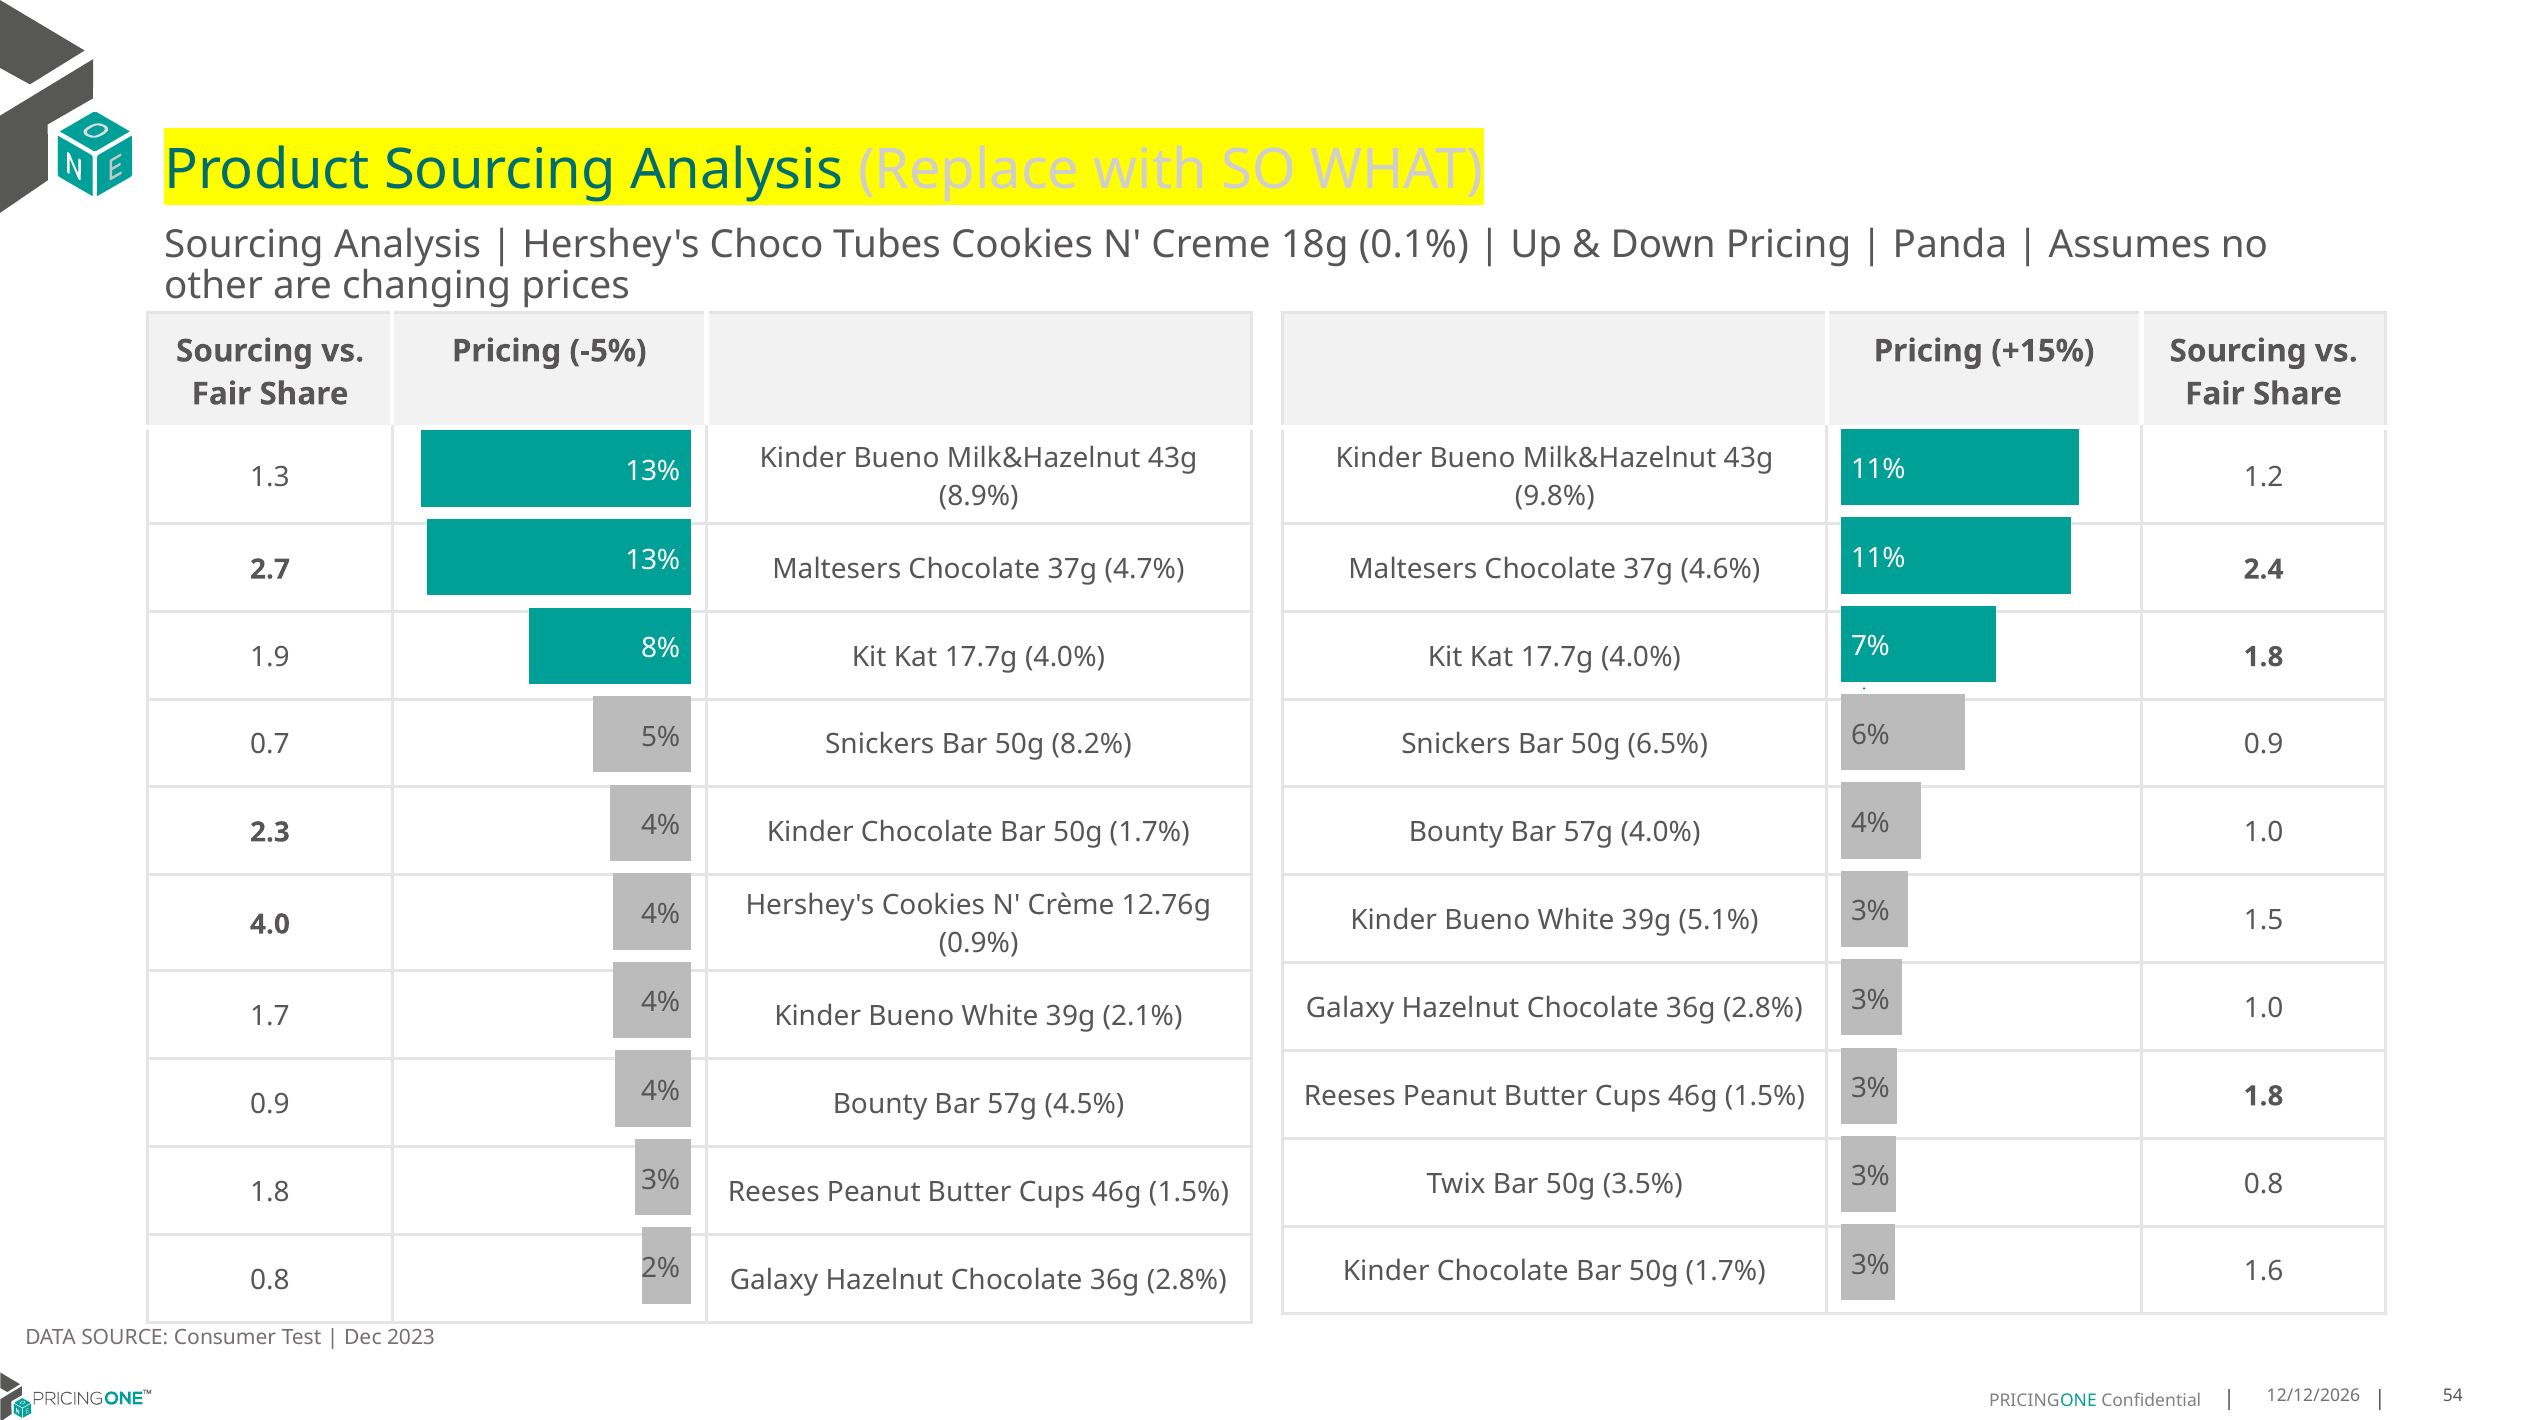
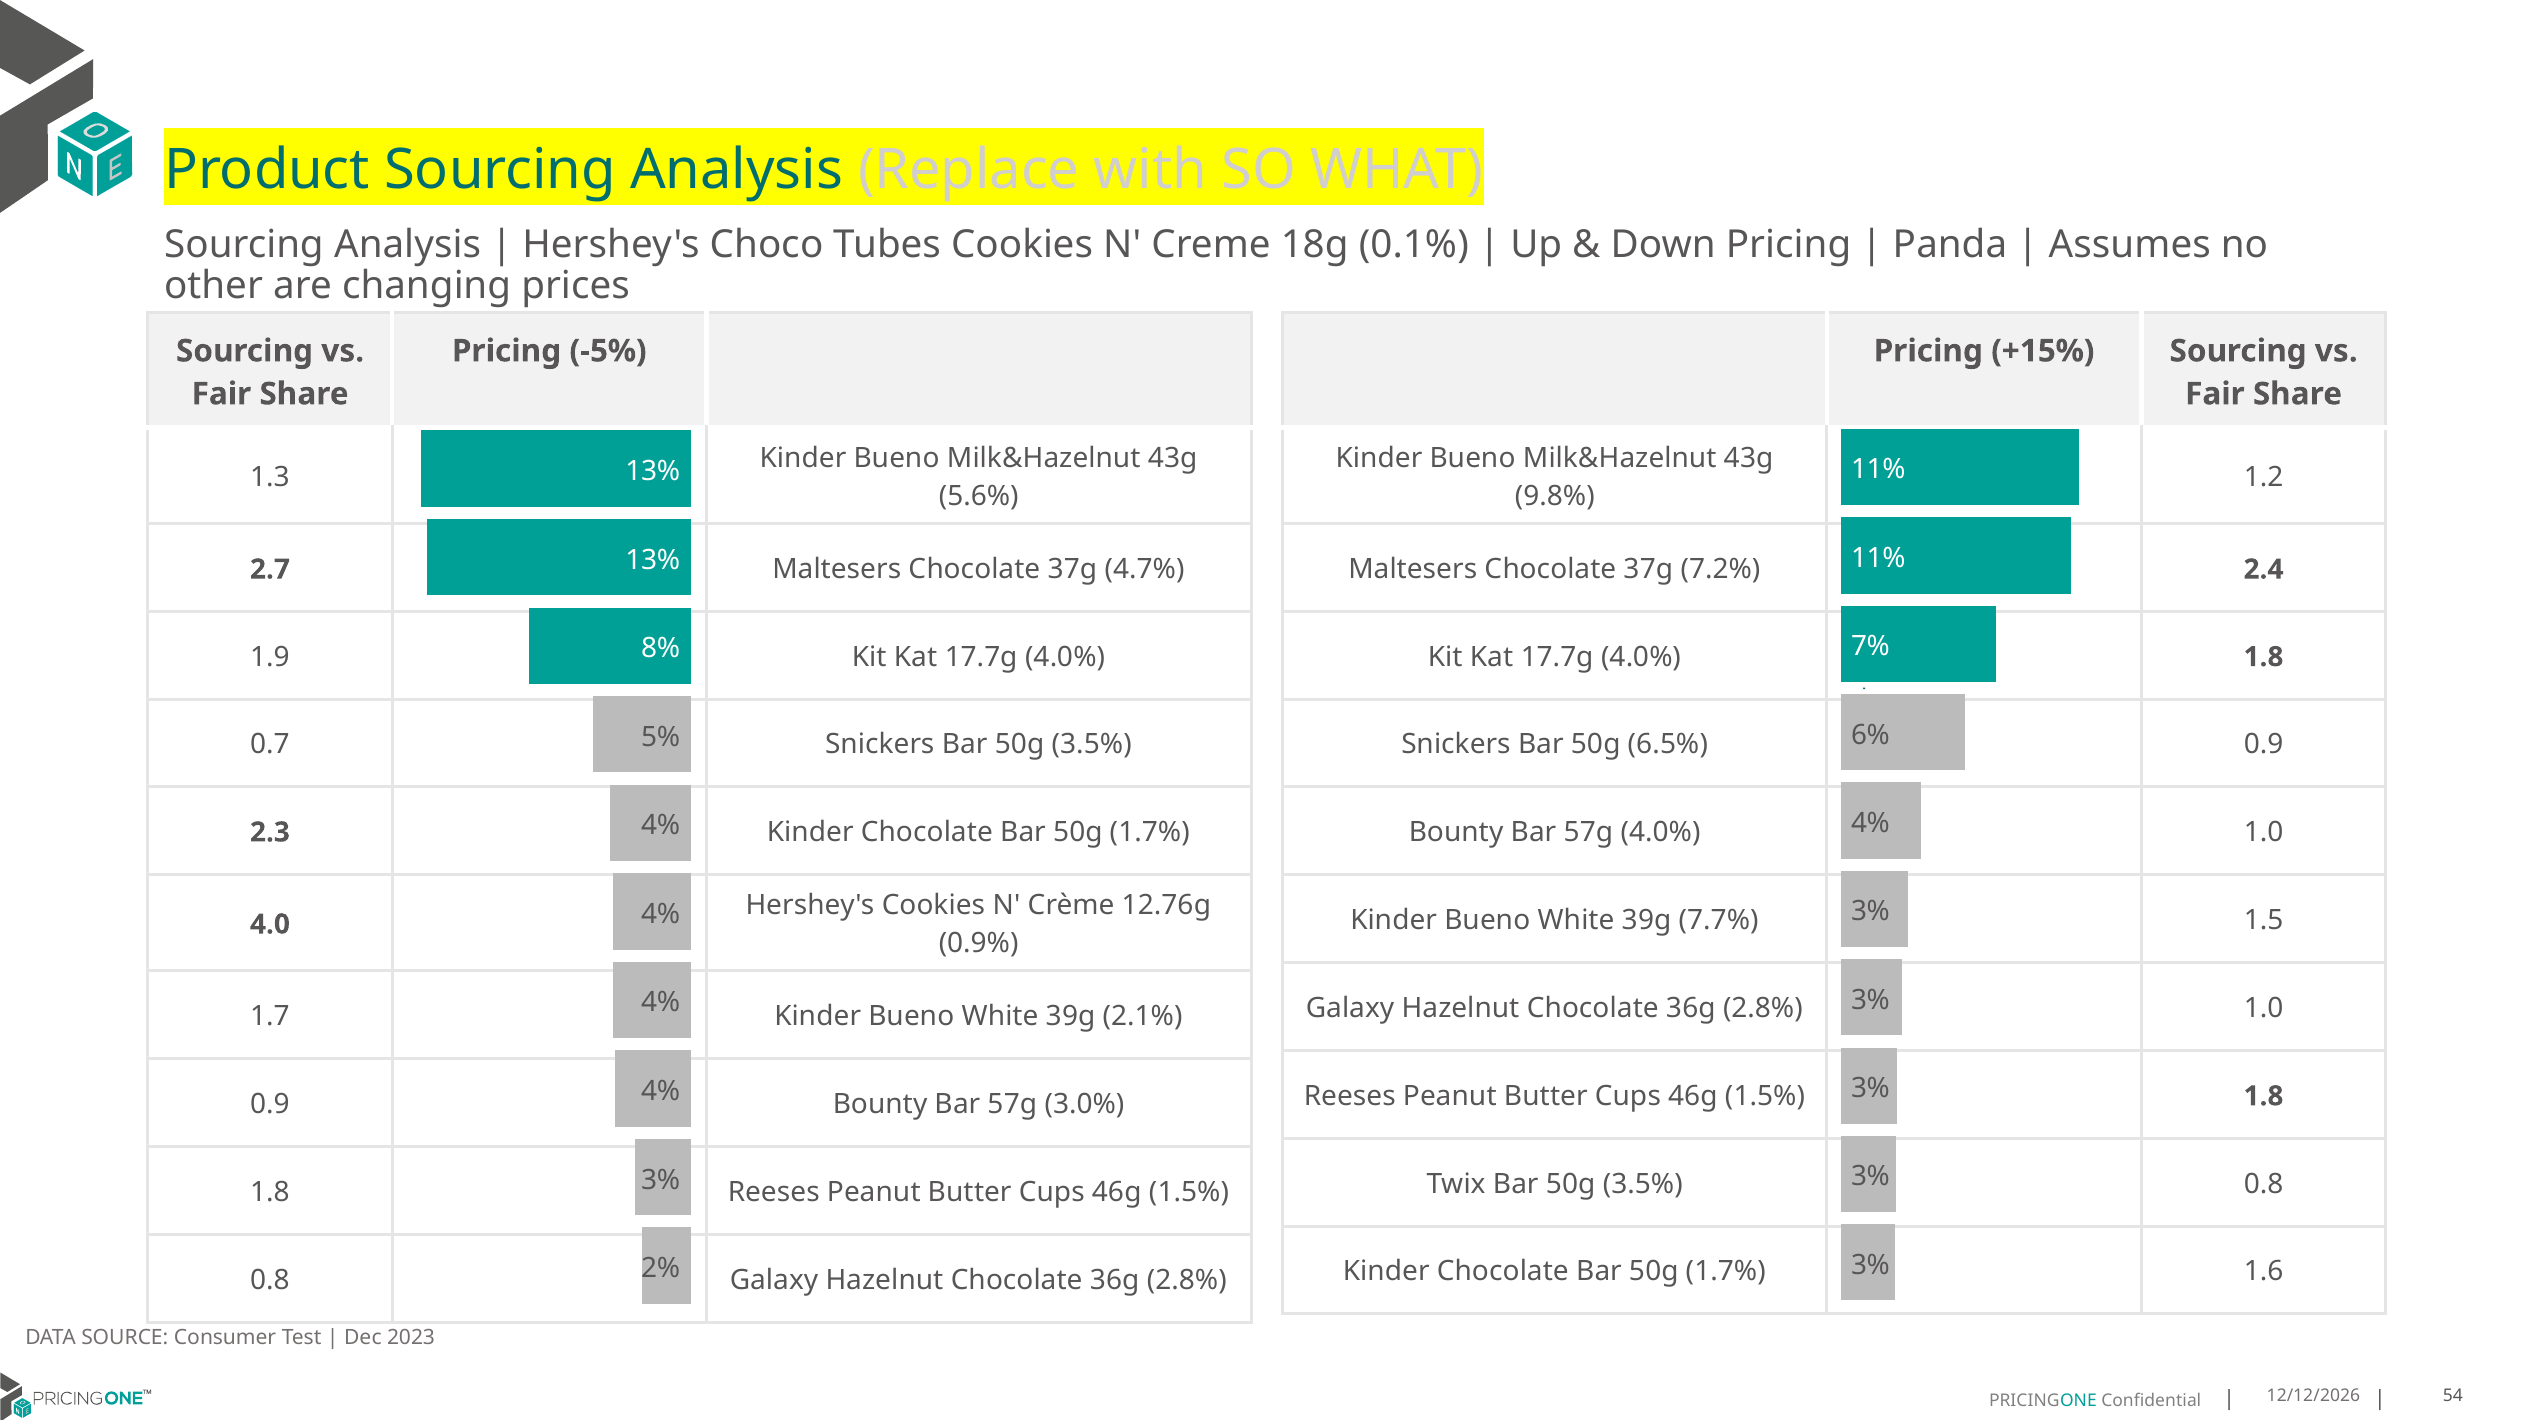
8.9%: 8.9% -> 5.6%
4.6%: 4.6% -> 7.2%
Snickers Bar 50g 8.2%: 8.2% -> 3.5%
5.1%: 5.1% -> 7.7%
4.5%: 4.5% -> 3.0%
